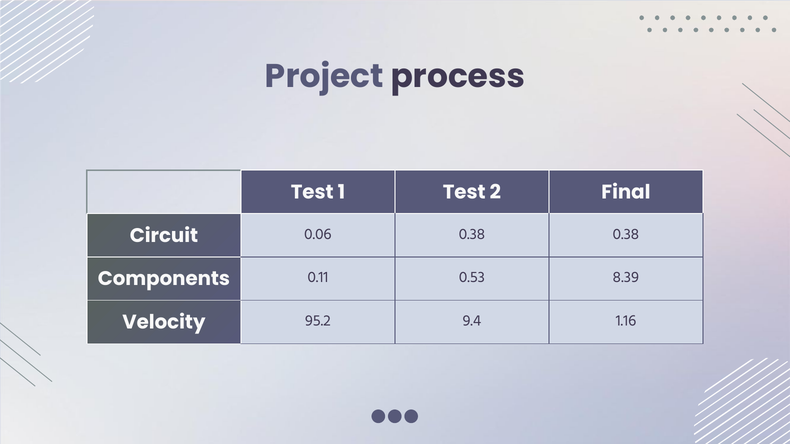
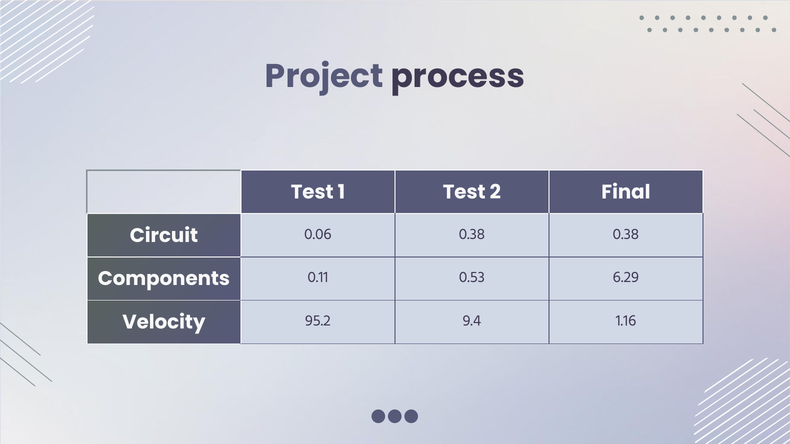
8.39: 8.39 -> 6.29
